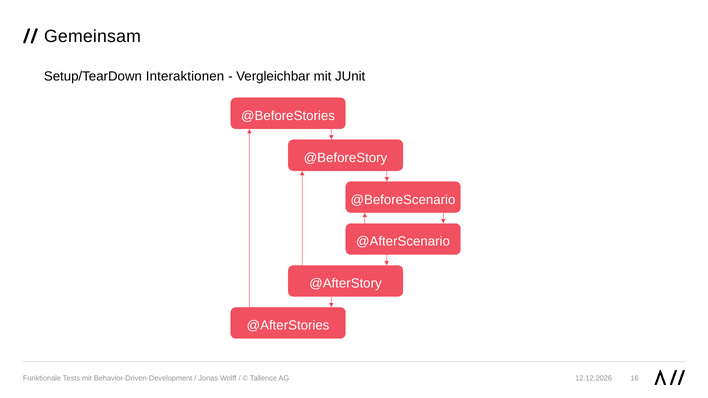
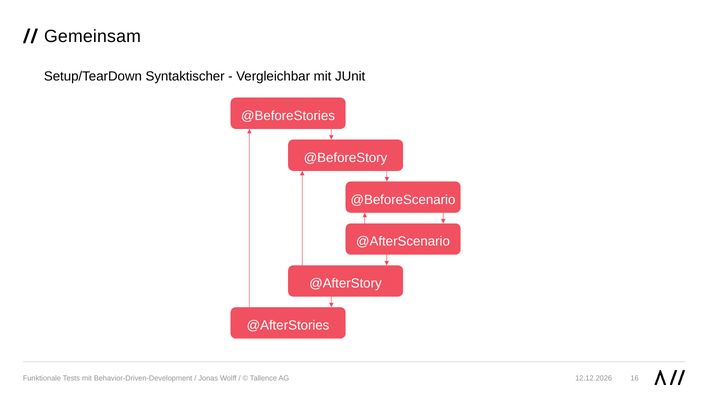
Interaktionen: Interaktionen -> Syntaktischer
